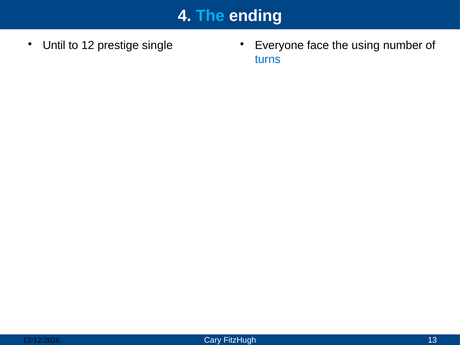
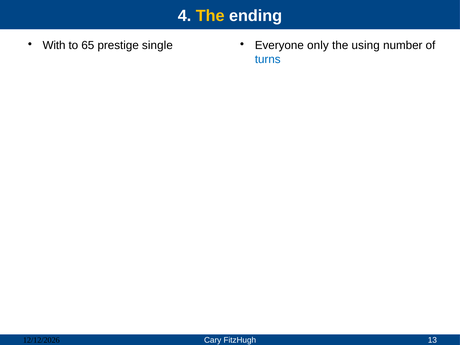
The at (210, 16) colour: light blue -> yellow
Until: Until -> With
12: 12 -> 65
face: face -> only
